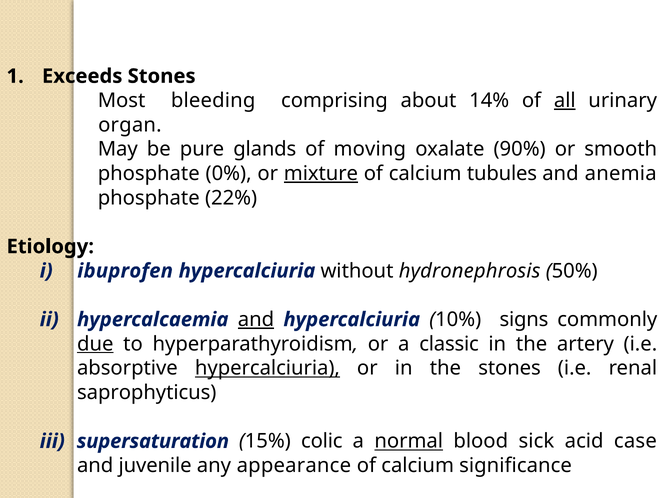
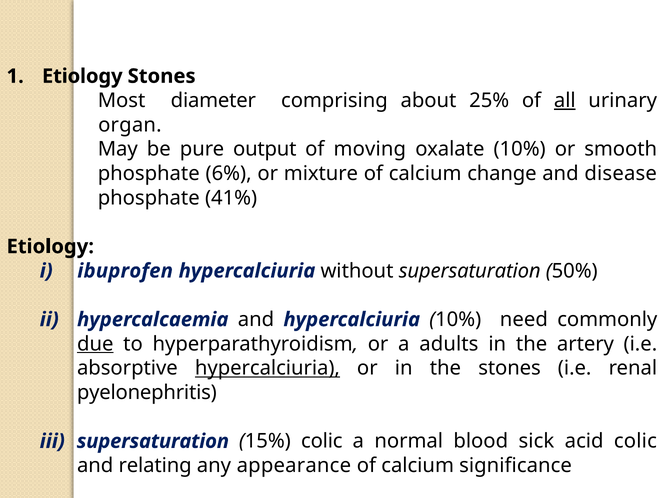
Exceeds at (82, 76): Exceeds -> Etiology
bleeding: bleeding -> diameter
about 14%: 14% -> 25%
glands: glands -> output
oxalate 90%: 90% -> 10%
0%: 0% -> 6%
mixture underline: present -> none
tubules: tubules -> change
and anemia: anemia -> disease
22%: 22% -> 41%
without hydronephrosis: hydronephrosis -> supersaturation
and at (256, 320) underline: present -> none
signs: signs -> need
classic: classic -> adults
saprophyticus: saprophyticus -> pyelonephritis
normal underline: present -> none
acid case: case -> colic
juvenile: juvenile -> relating
